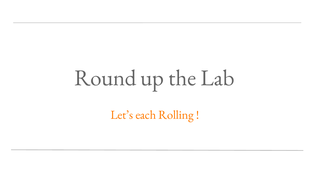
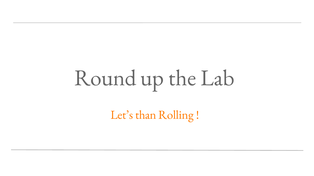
each: each -> than
